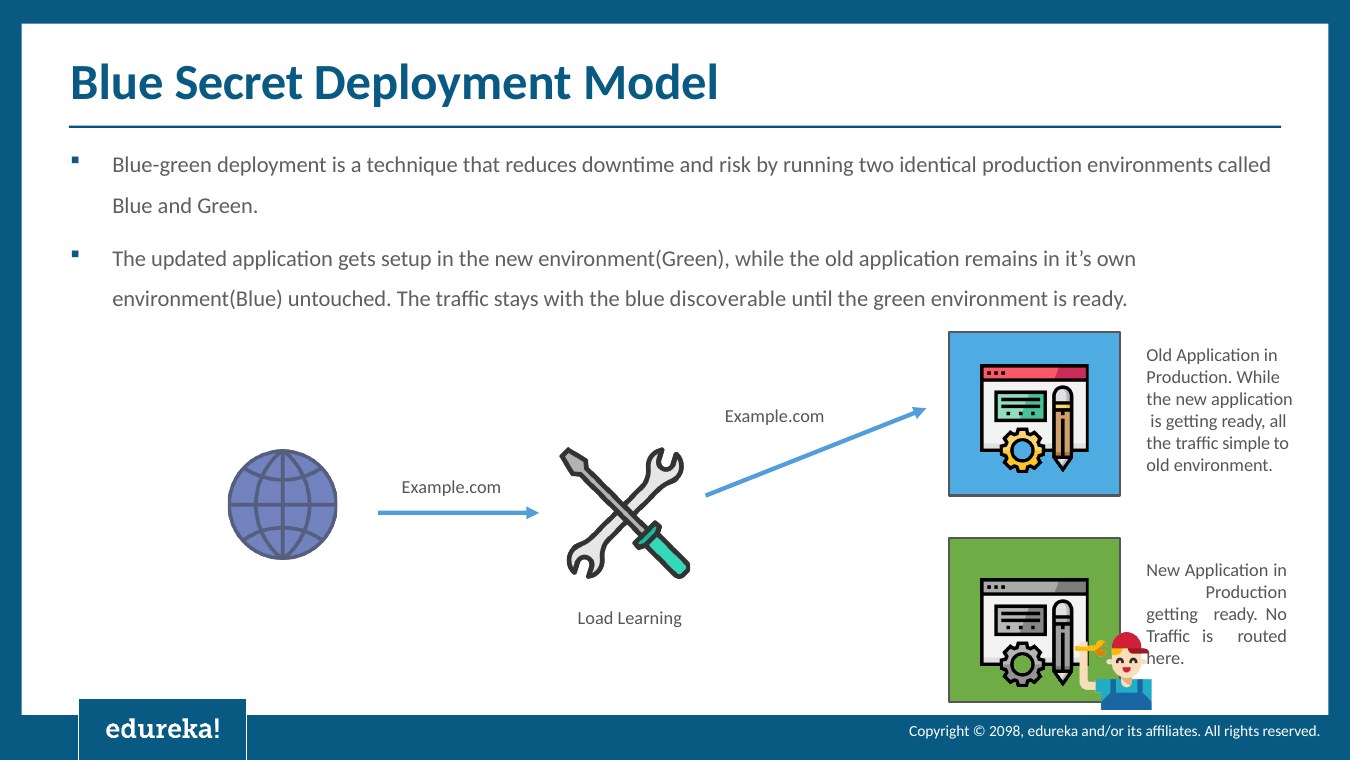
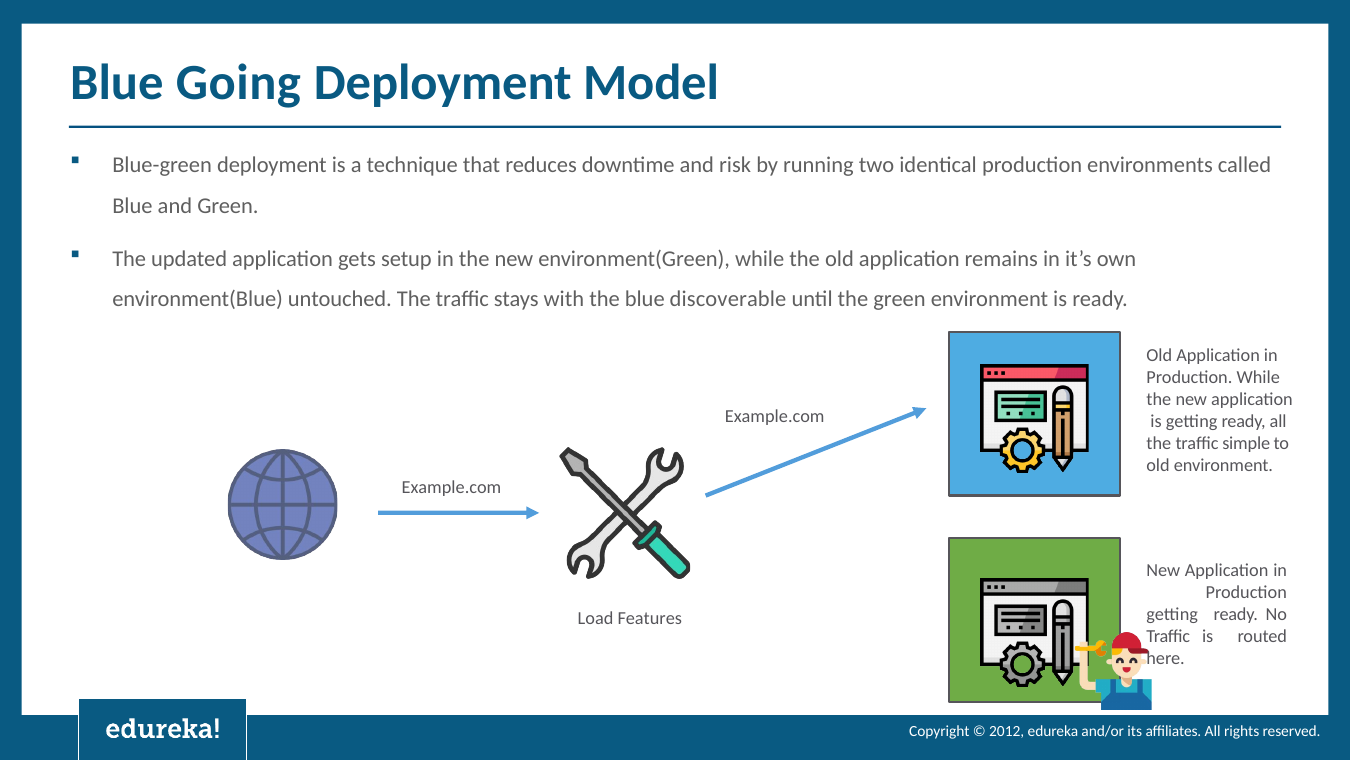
Secret: Secret -> Going
Learning: Learning -> Features
2098: 2098 -> 2012
